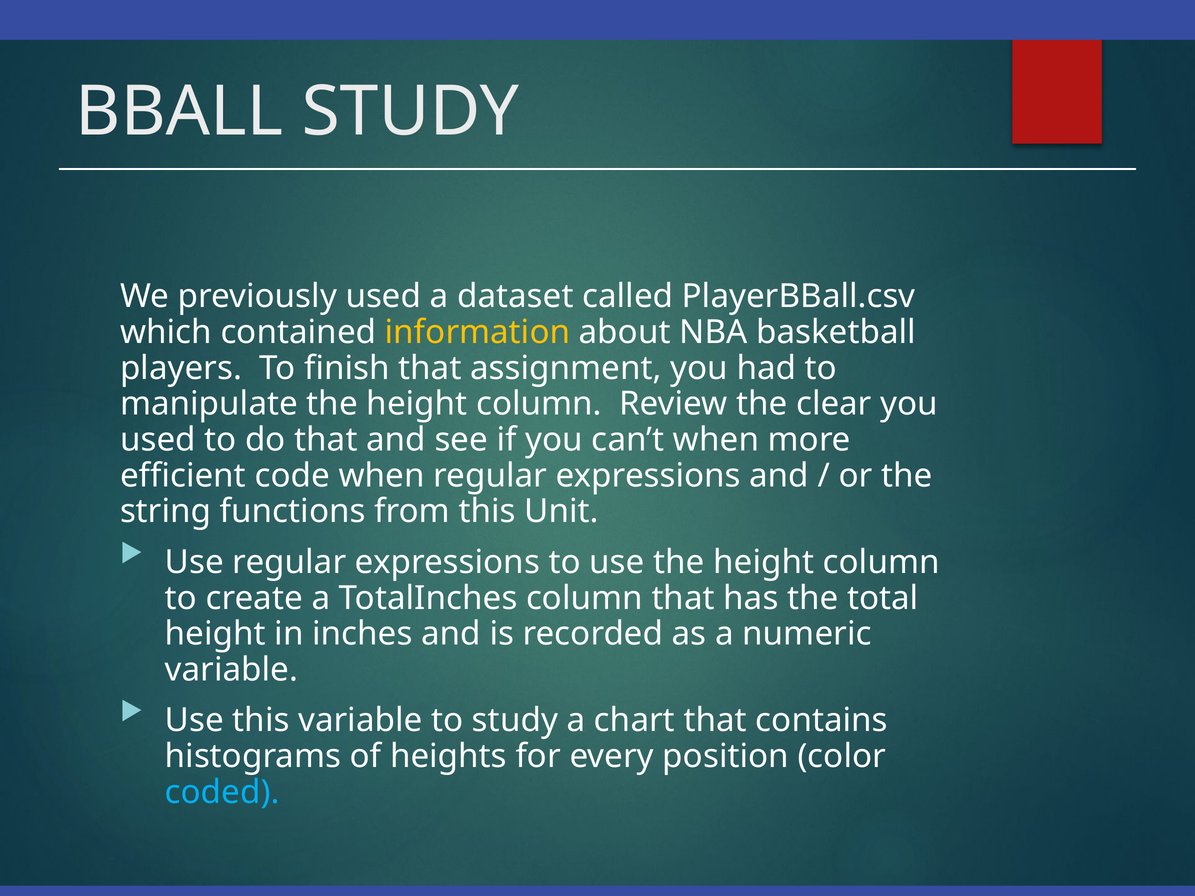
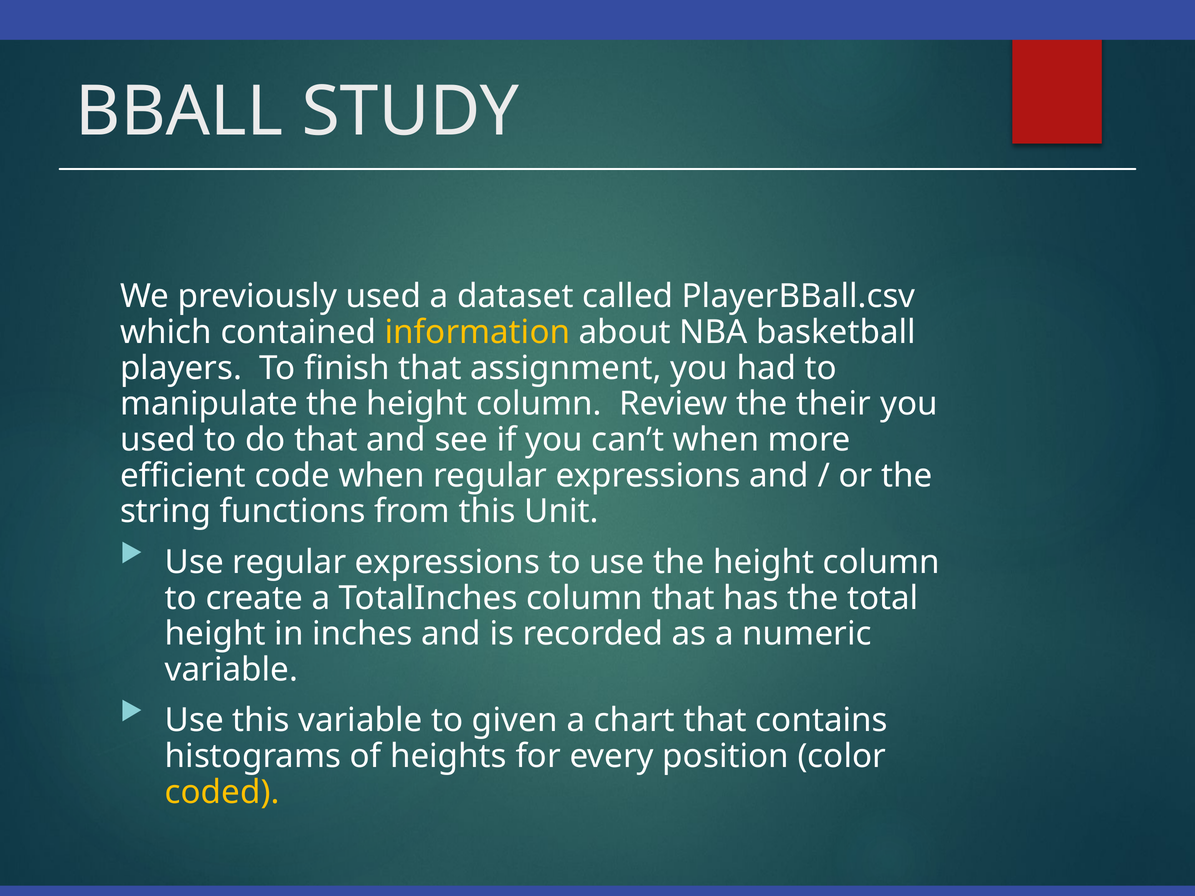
clear: clear -> their
to study: study -> given
coded colour: light blue -> yellow
